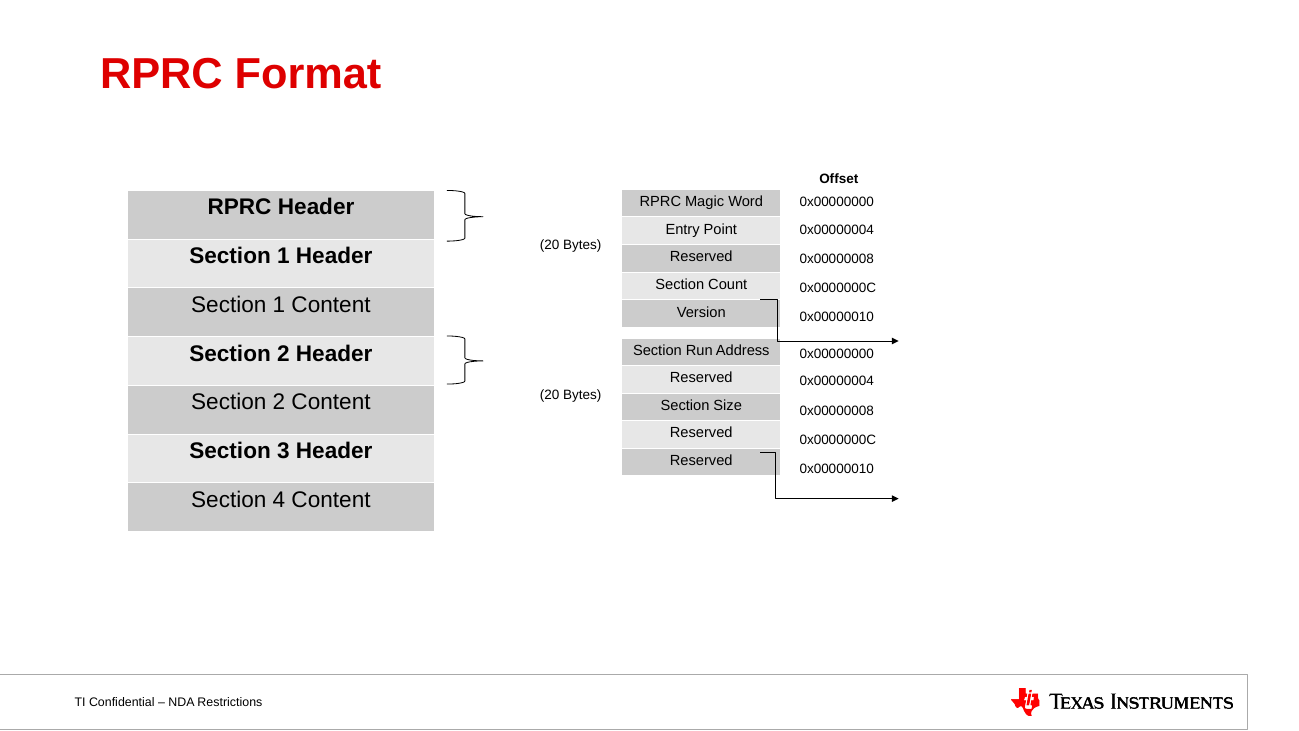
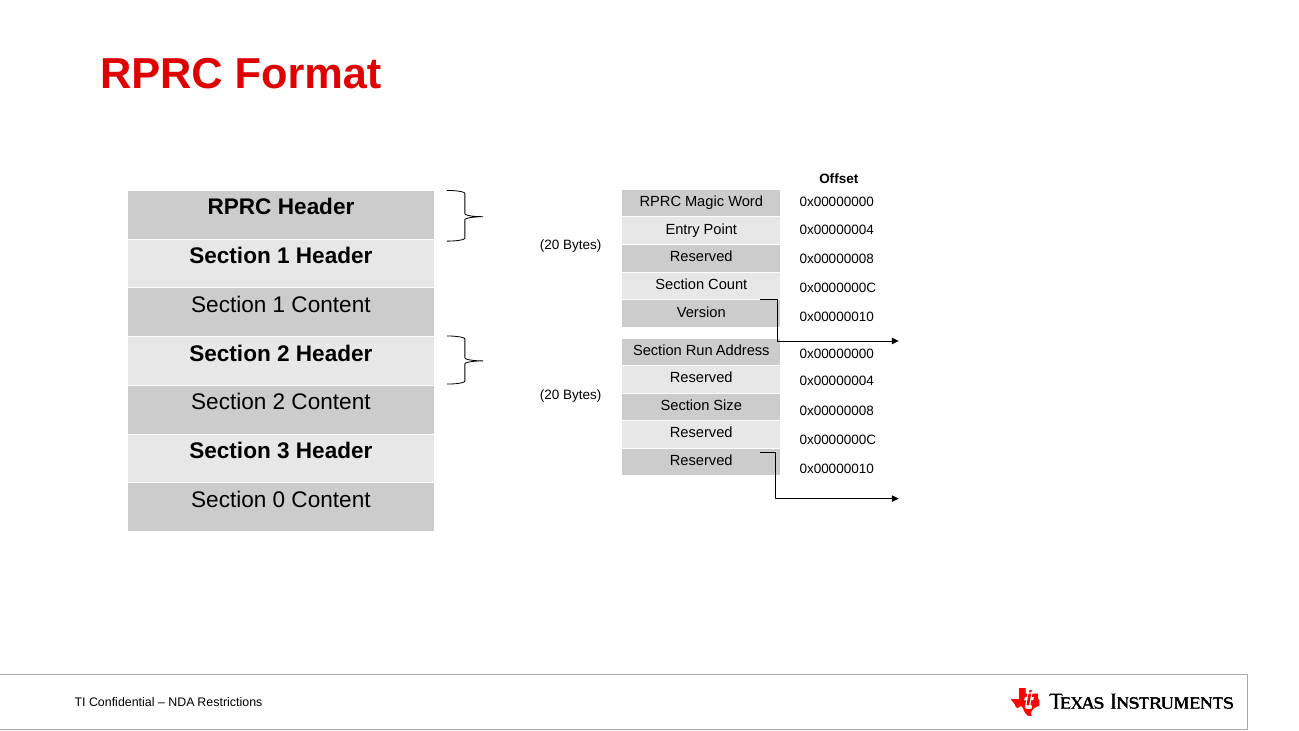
4: 4 -> 0
